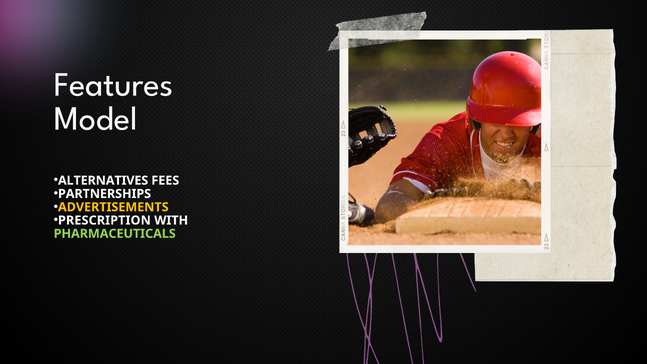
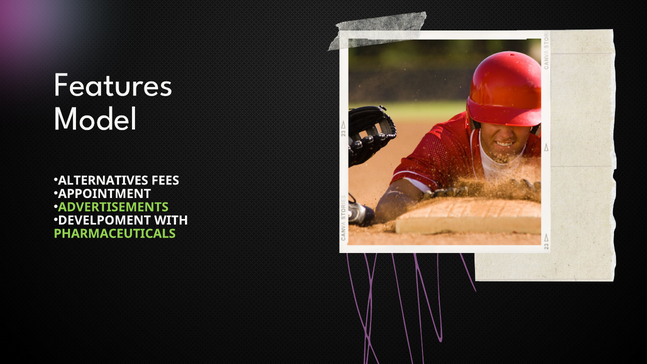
PARTNERSHIPS: PARTNERSHIPS -> APPOINTMENT
ADVERTISEMENTS colour: yellow -> light green
PRESCRIPTION: PRESCRIPTION -> DEVELPOMENT
